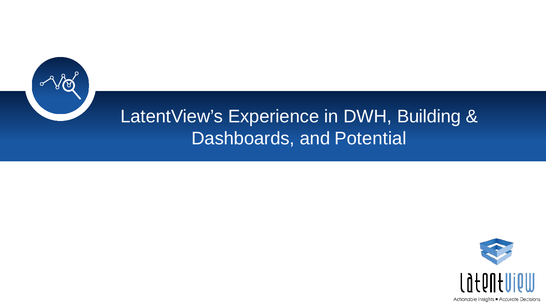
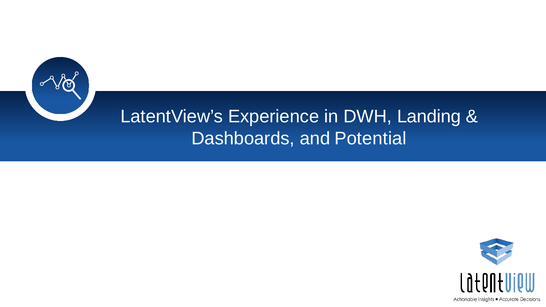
Building: Building -> Landing
